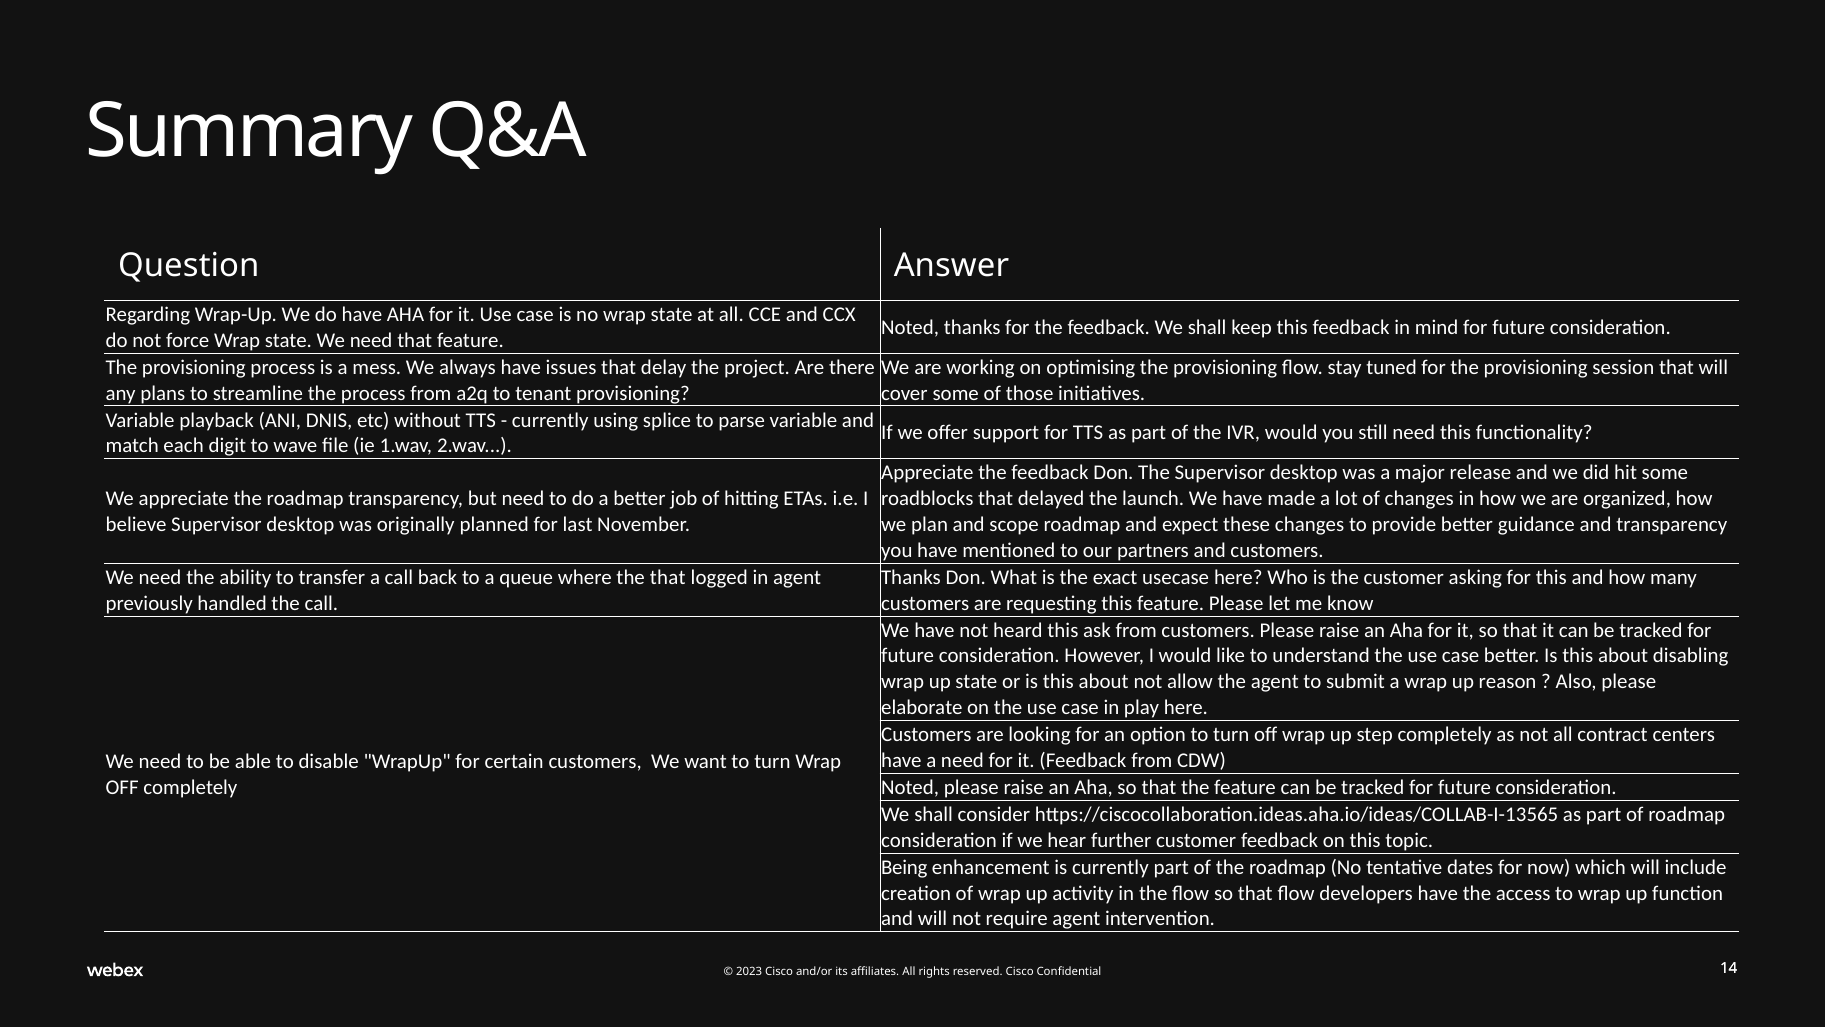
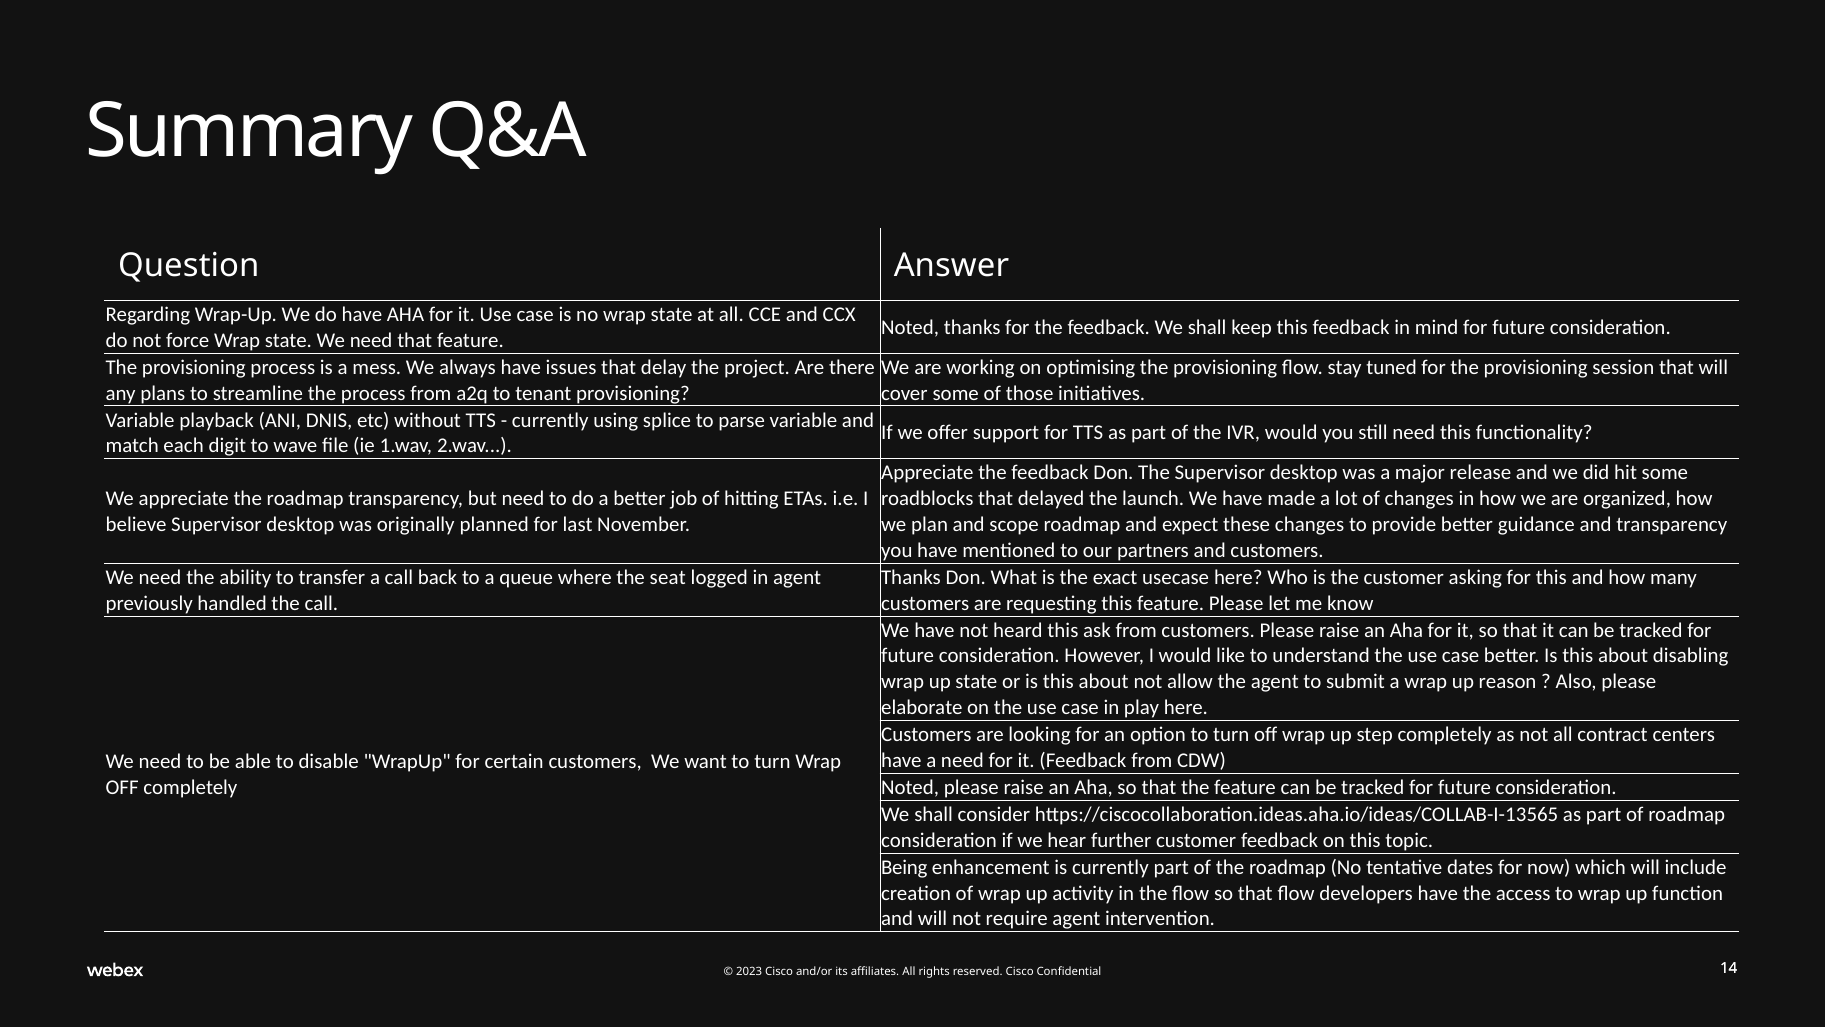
the that: that -> seat
